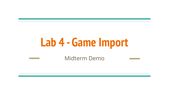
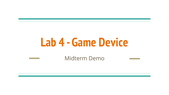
Import: Import -> Device
